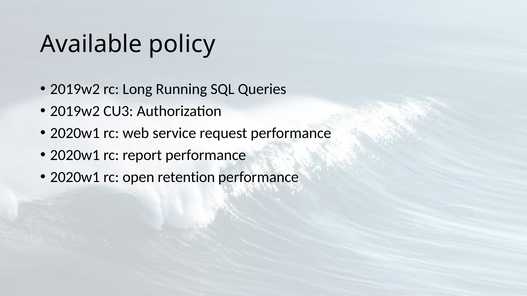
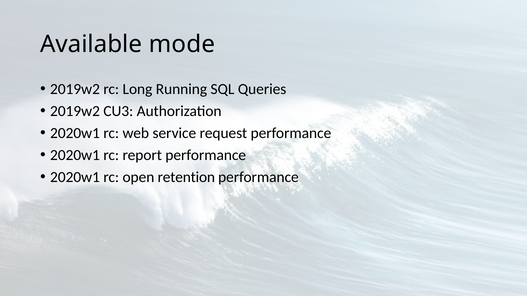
policy: policy -> mode
